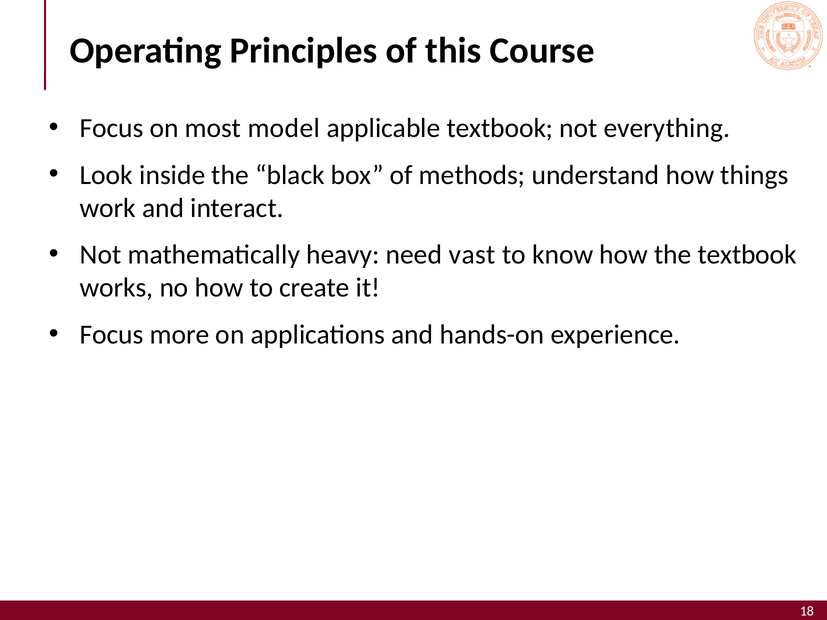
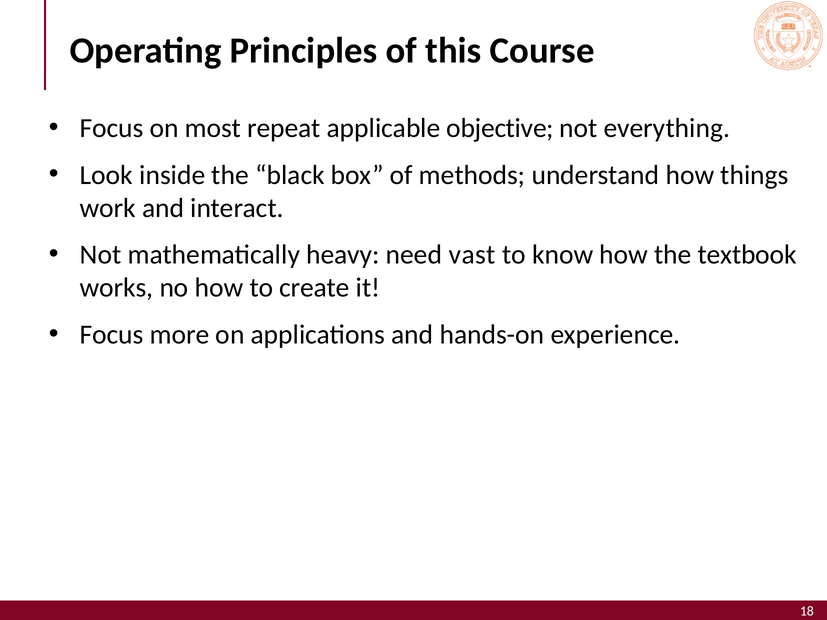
model: model -> repeat
applicable textbook: textbook -> objective
